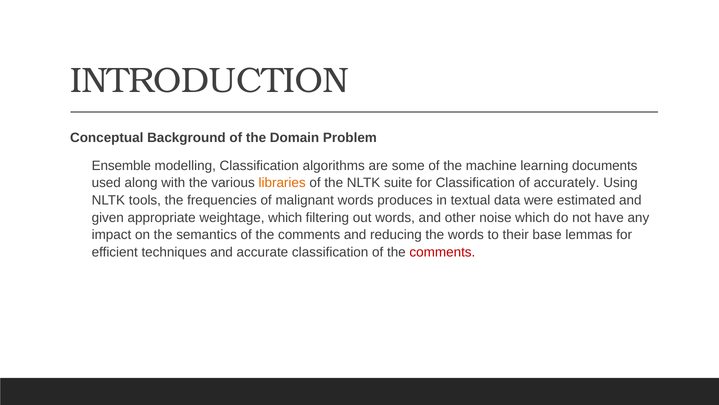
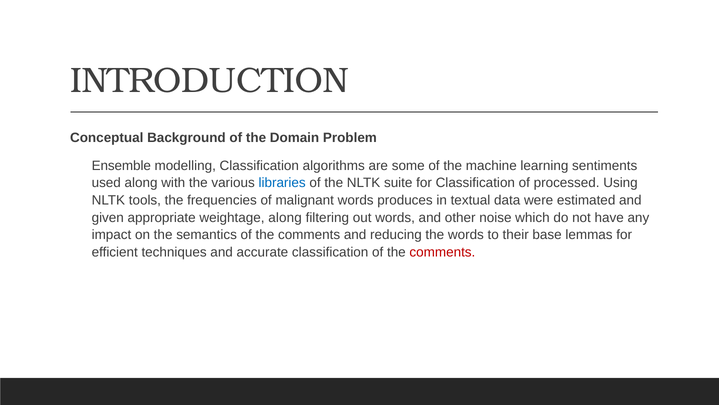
documents: documents -> sentiments
libraries colour: orange -> blue
accurately: accurately -> processed
weightage which: which -> along
